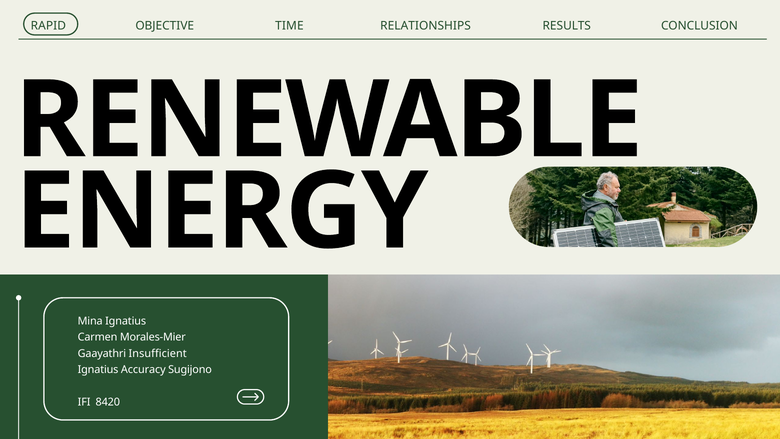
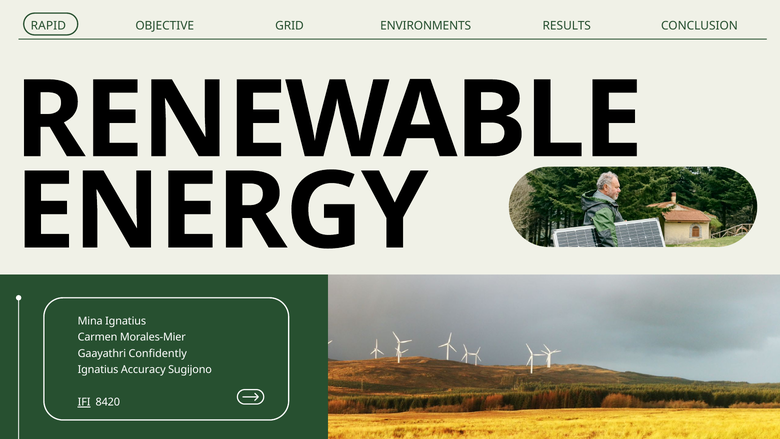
TIME: TIME -> GRID
RELATIONSHIPS: RELATIONSHIPS -> ENVIRONMENTS
Insufficient: Insufficient -> Confidently
IFI underline: none -> present
